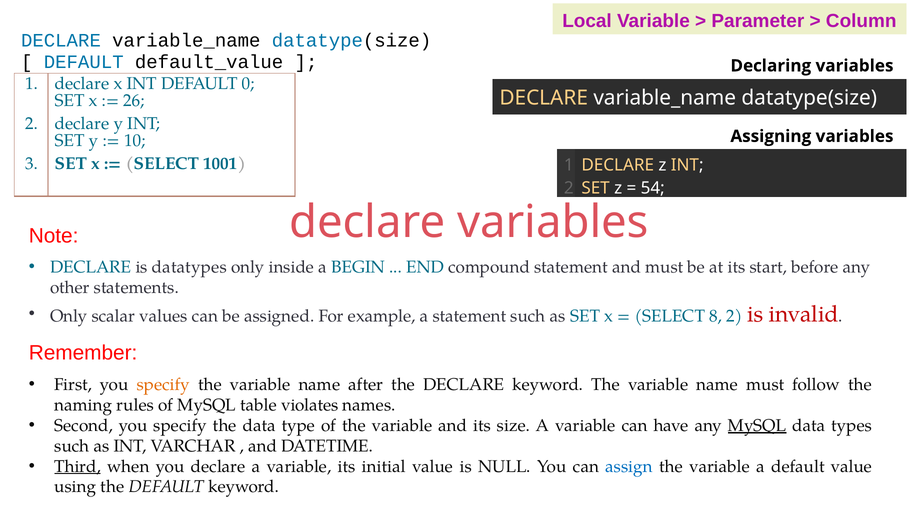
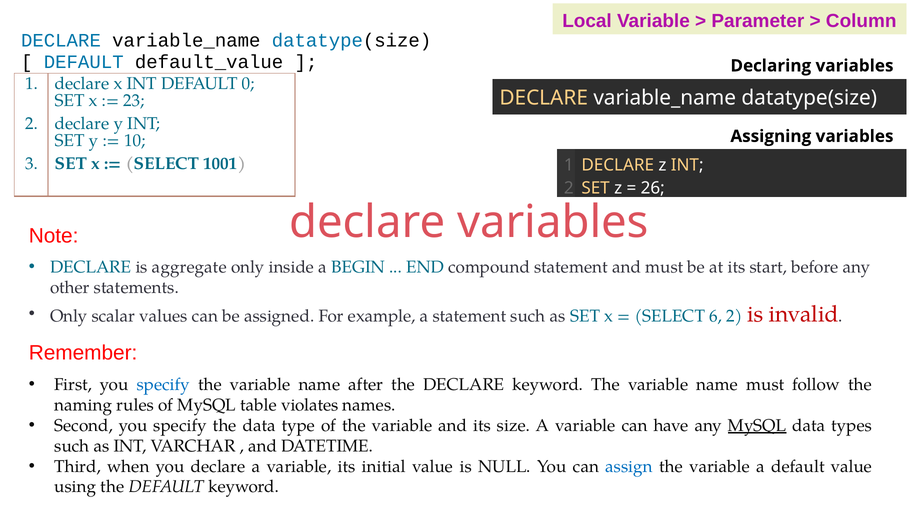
26: 26 -> 23
54: 54 -> 26
datatypes: datatypes -> aggregate
8: 8 -> 6
specify at (163, 384) colour: orange -> blue
Third underline: present -> none
